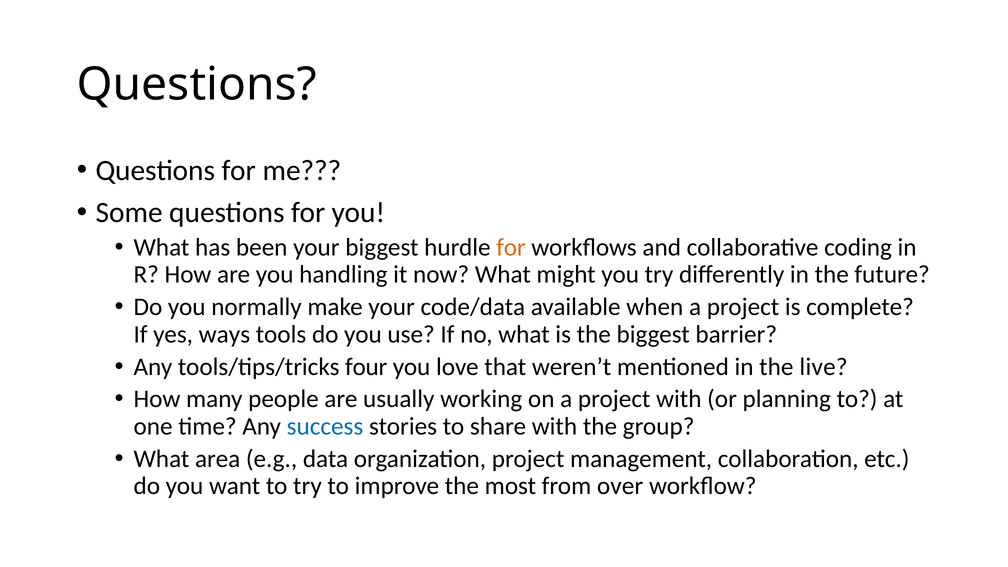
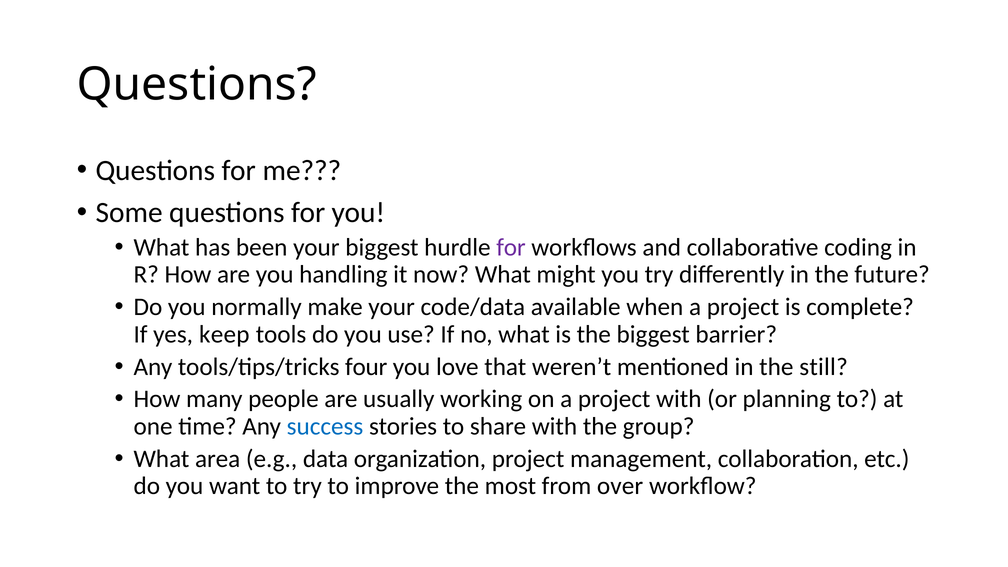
for at (511, 247) colour: orange -> purple
ways: ways -> keep
live: live -> still
